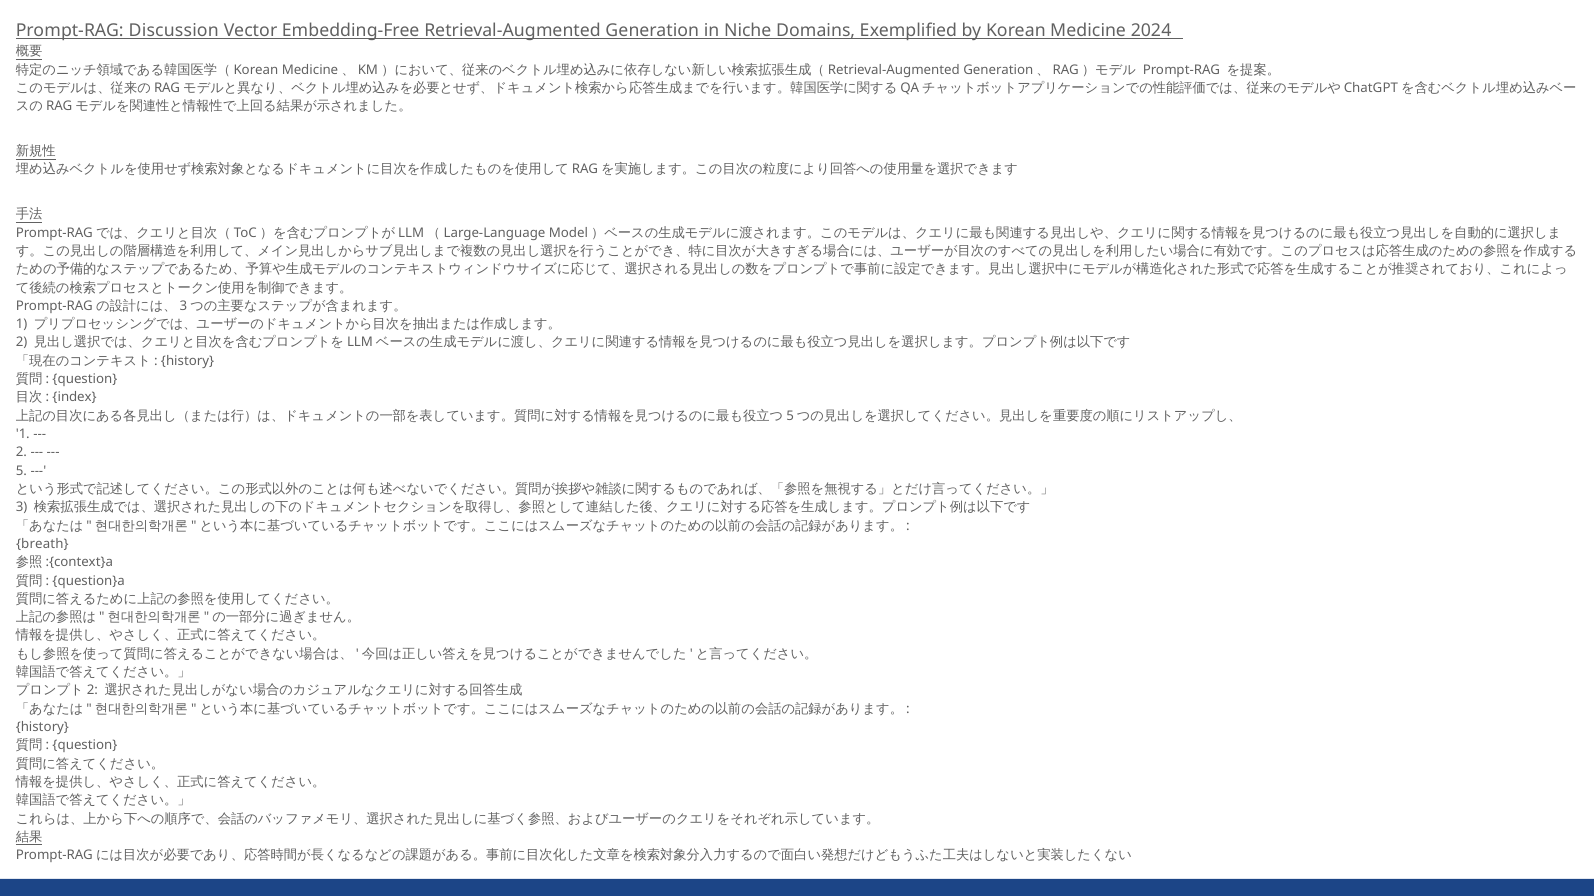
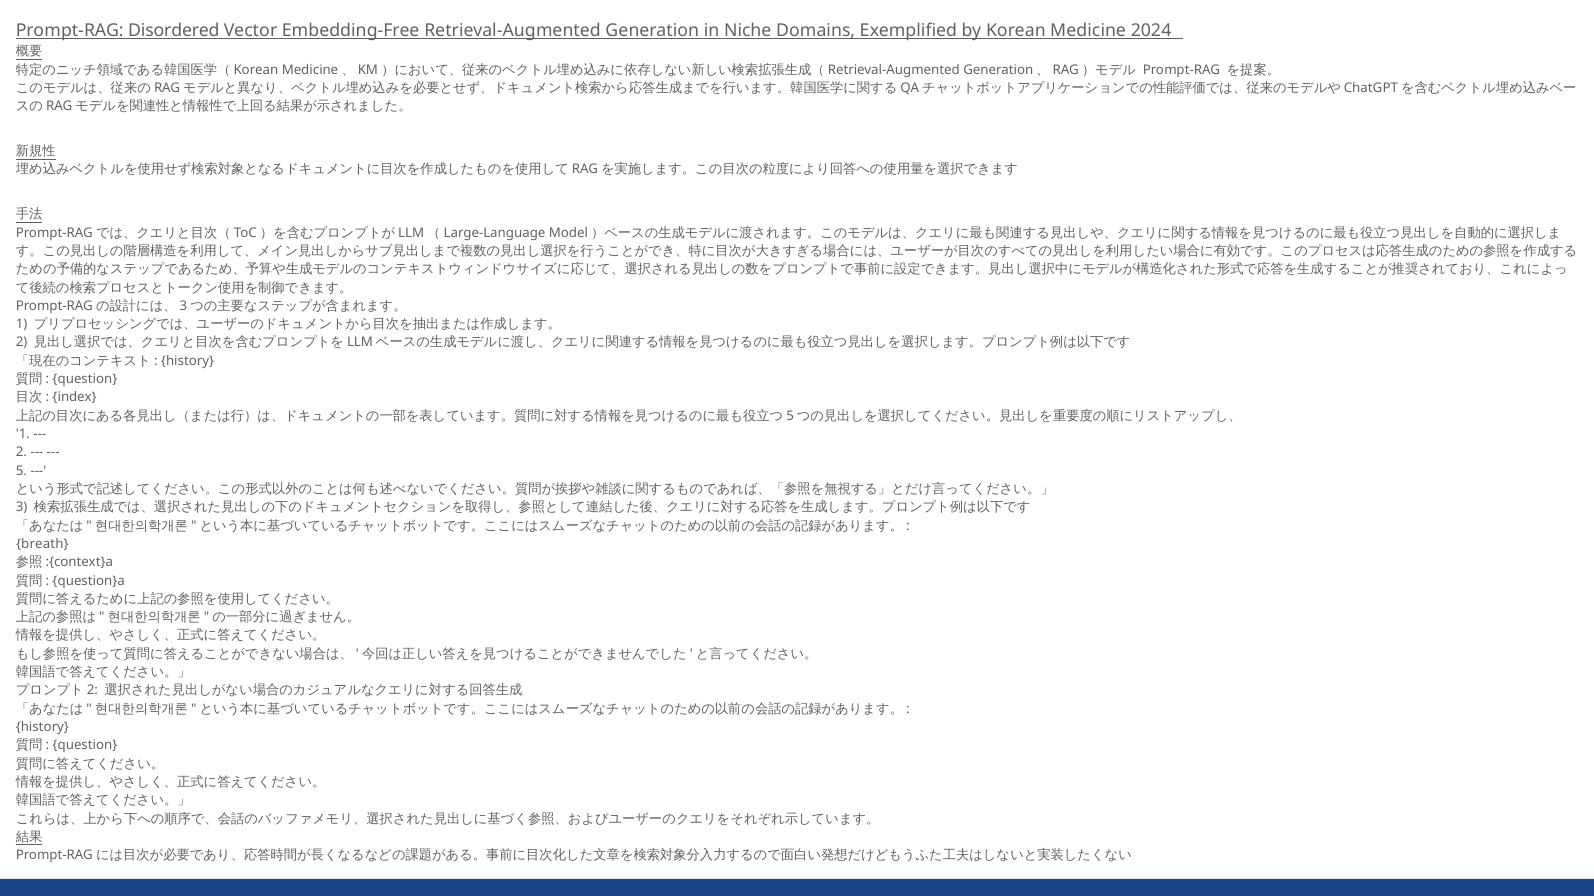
Discussion: Discussion -> Disordered
